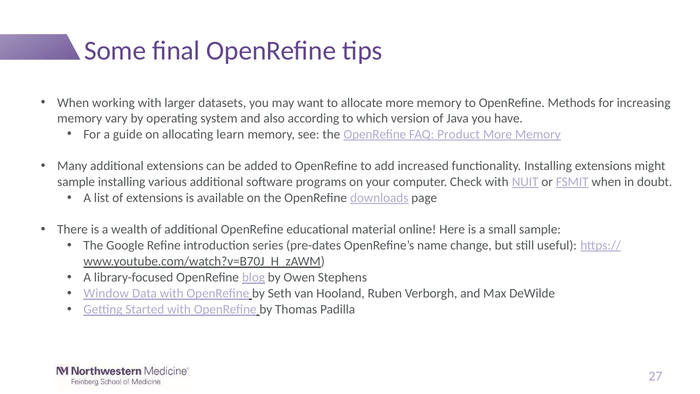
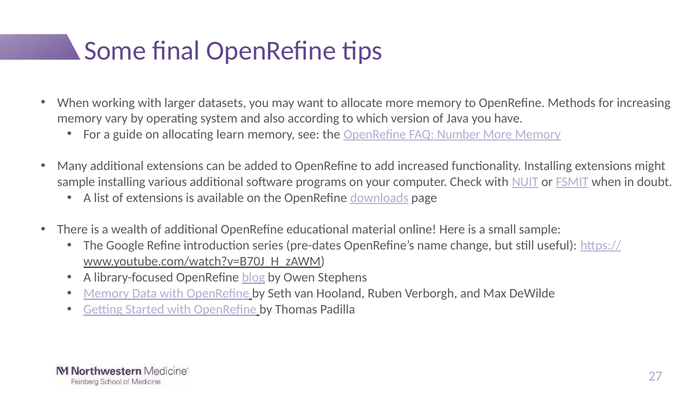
Product: Product -> Number
Window at (106, 293): Window -> Memory
